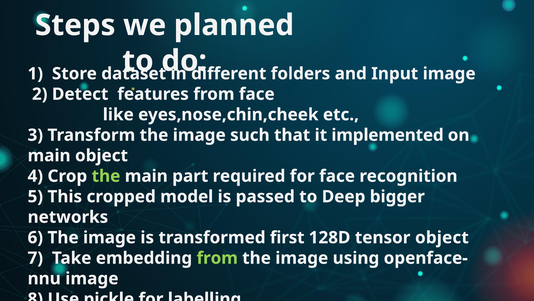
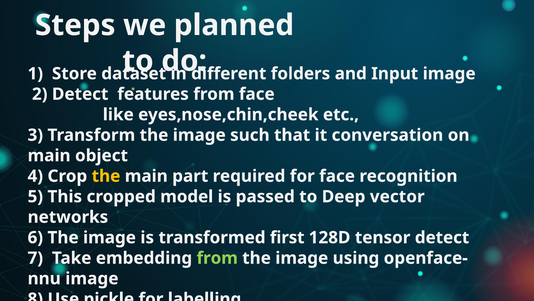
implemented: implemented -> conversation
the at (106, 176) colour: light green -> yellow
bigger: bigger -> vector
tensor object: object -> detect
